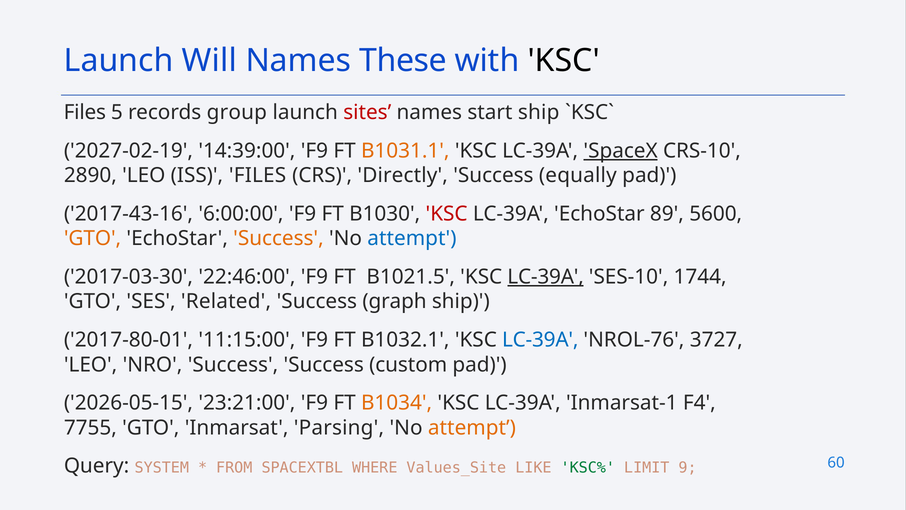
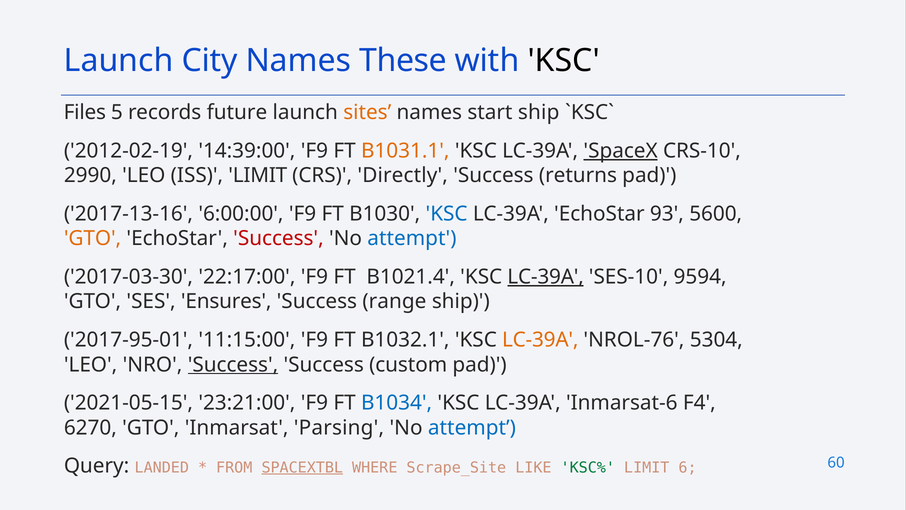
Will: Will -> City
group: group -> future
sites colour: red -> orange
2027-02-19: 2027-02-19 -> 2012-02-19
2890: 2890 -> 2990
ISS FILES: FILES -> LIMIT
equally: equally -> returns
2017-43-16: 2017-43-16 -> 2017-13-16
KSC at (447, 214) colour: red -> blue
89: 89 -> 93
Success at (278, 238) colour: orange -> red
22:46:00: 22:46:00 -> 22:17:00
B1021.5: B1021.5 -> B1021.4
1744: 1744 -> 9594
Related: Related -> Ensures
graph: graph -> range
2017-80-01: 2017-80-01 -> 2017-95-01
LC-39A at (540, 340) colour: blue -> orange
3727: 3727 -> 5304
Success at (233, 364) underline: none -> present
2026-05-15: 2026-05-15 -> 2021-05-15
B1034 colour: orange -> blue
Inmarsat-1: Inmarsat-1 -> Inmarsat-6
7755: 7755 -> 6270
attempt at (472, 427) colour: orange -> blue
SYSTEM: SYSTEM -> LANDED
SPACEXTBL underline: none -> present
Values_Site: Values_Site -> Scrape_Site
9: 9 -> 6
